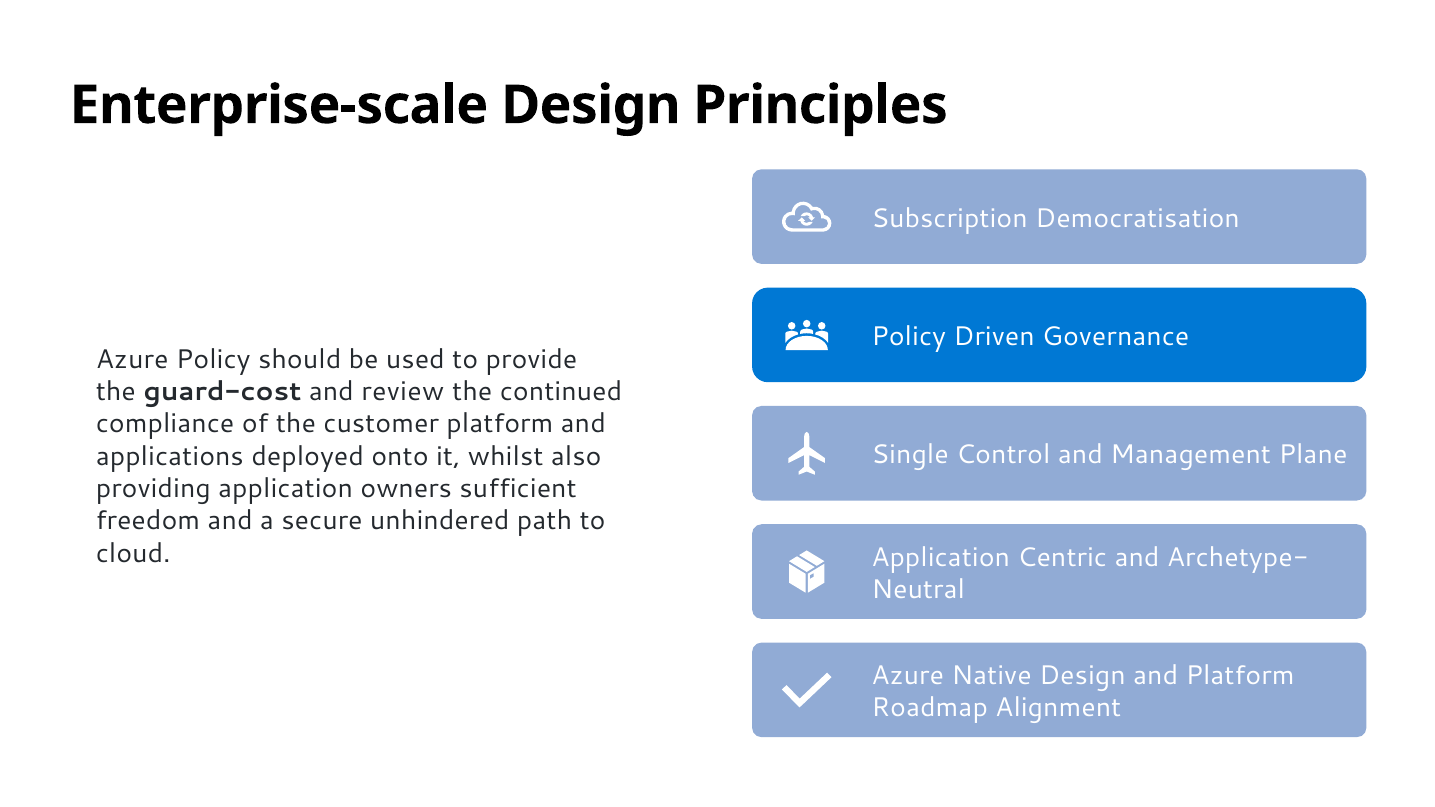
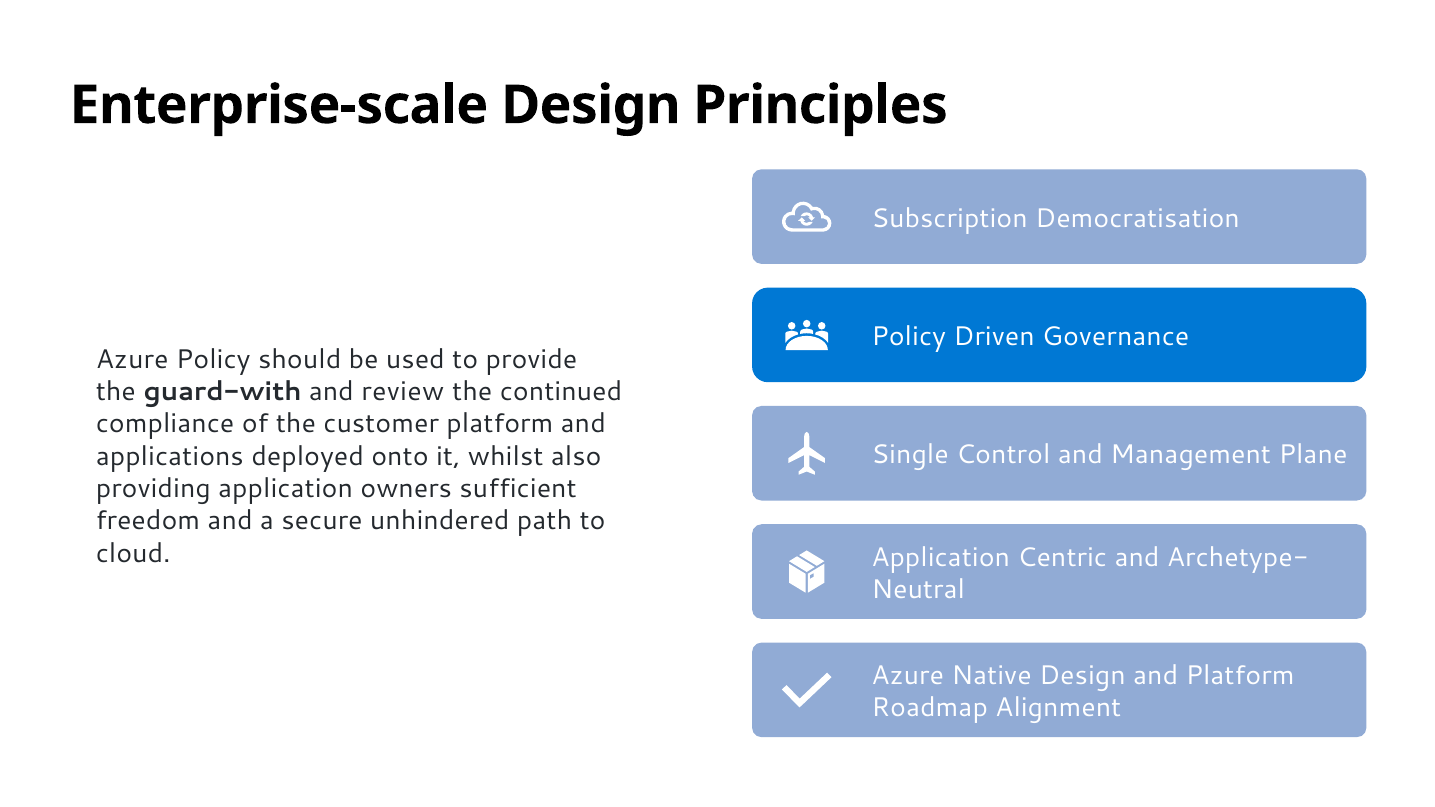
guard-cost: guard-cost -> guard-with
